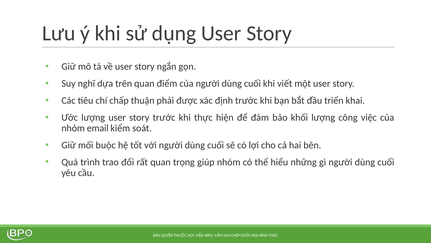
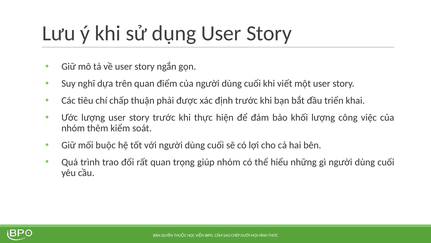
email: email -> thêm
